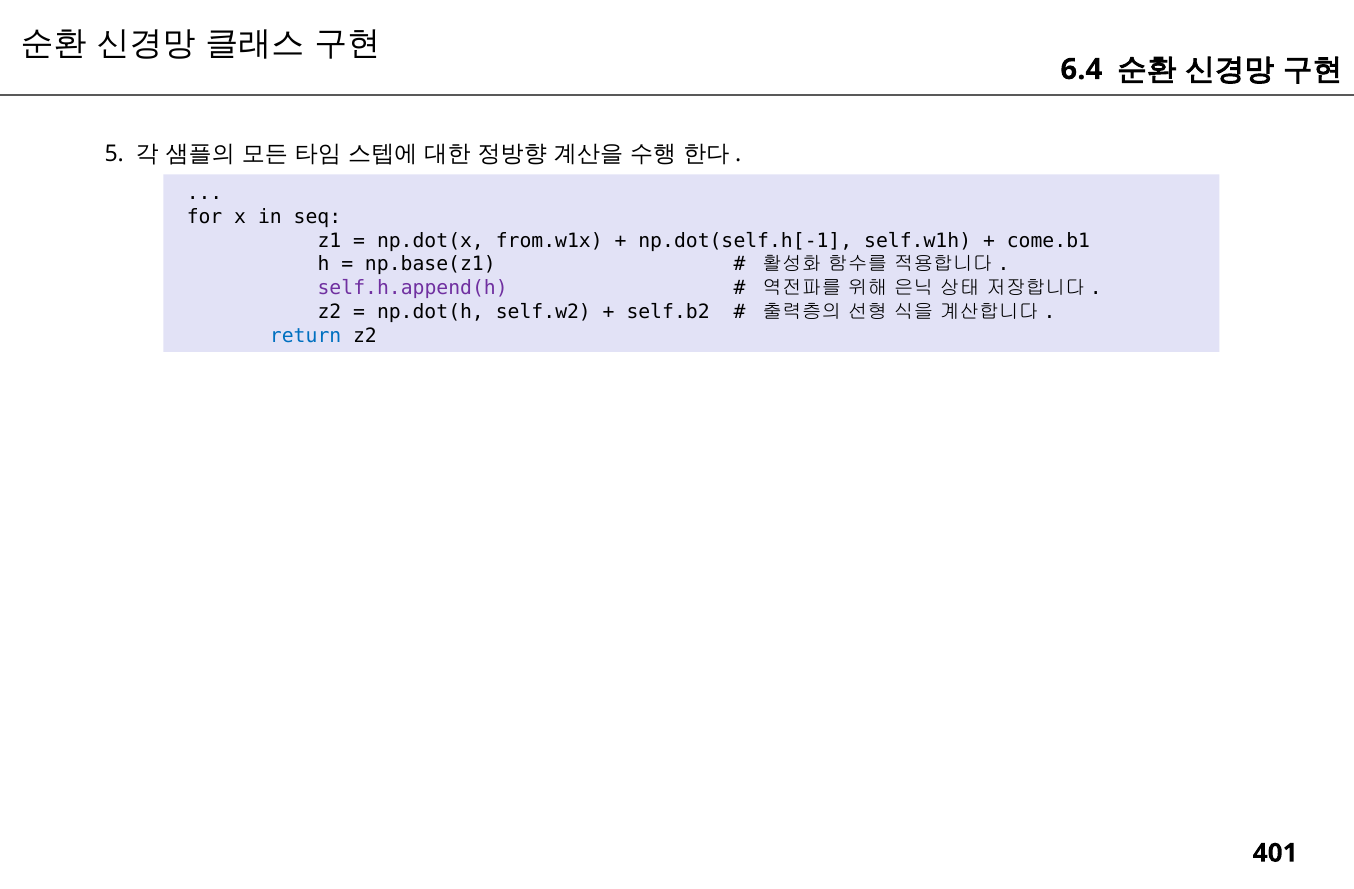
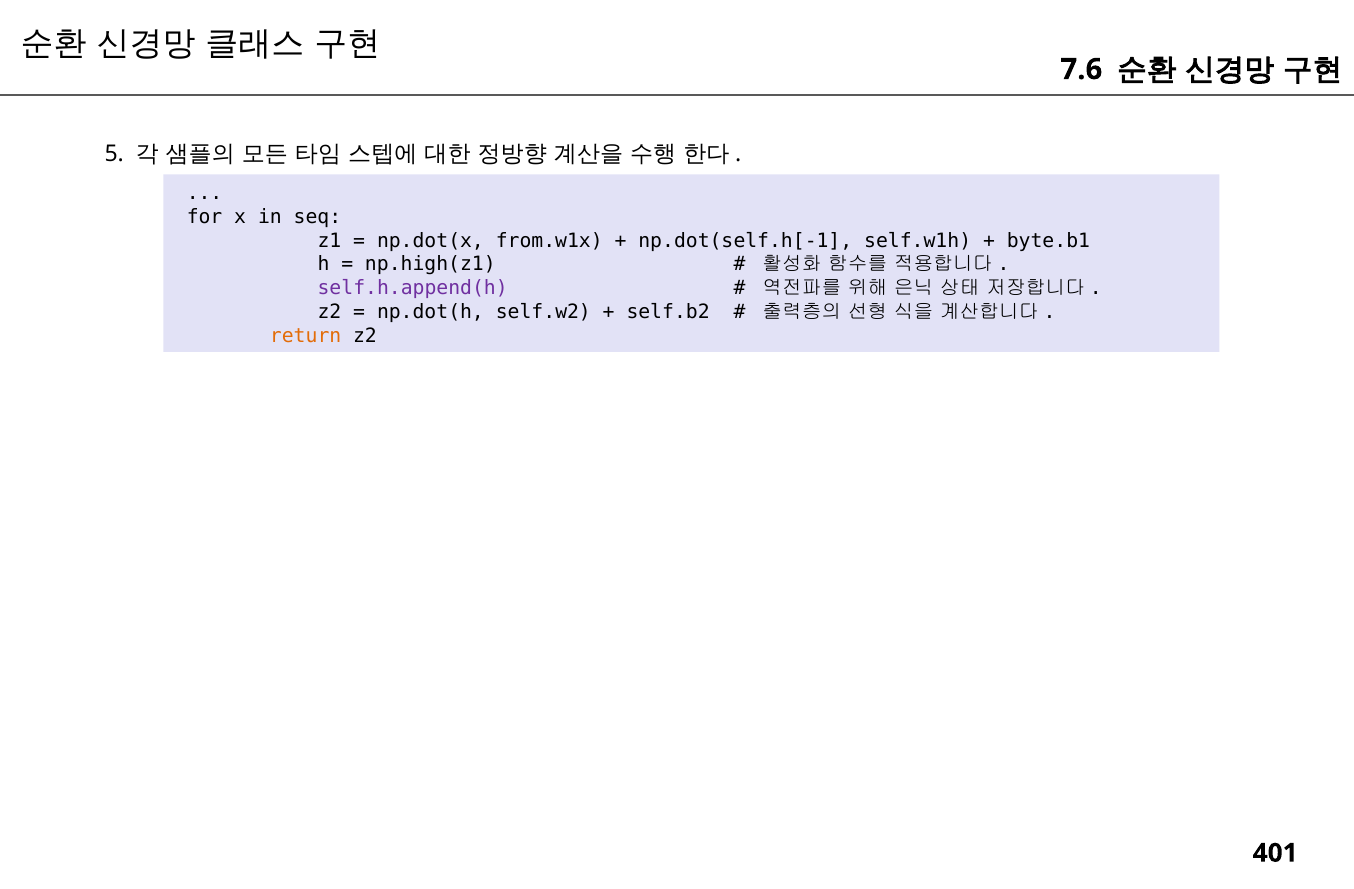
6.4: 6.4 -> 7.6
come.b1: come.b1 -> byte.b1
np.base(z1: np.base(z1 -> np.high(z1
return colour: blue -> orange
